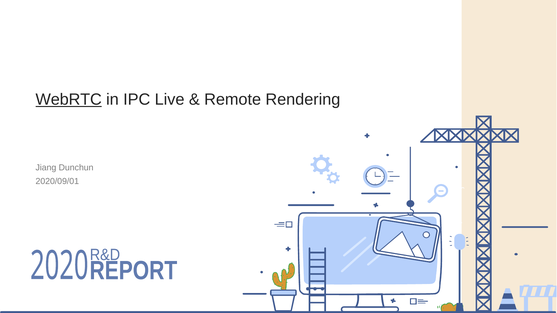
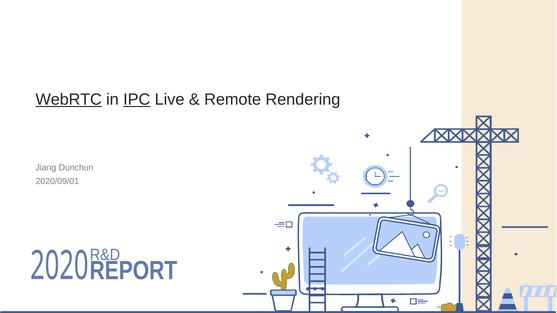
IPC underline: none -> present
